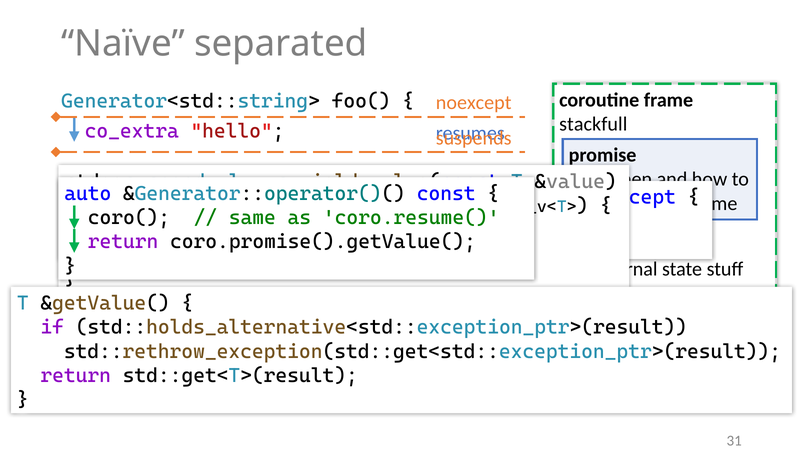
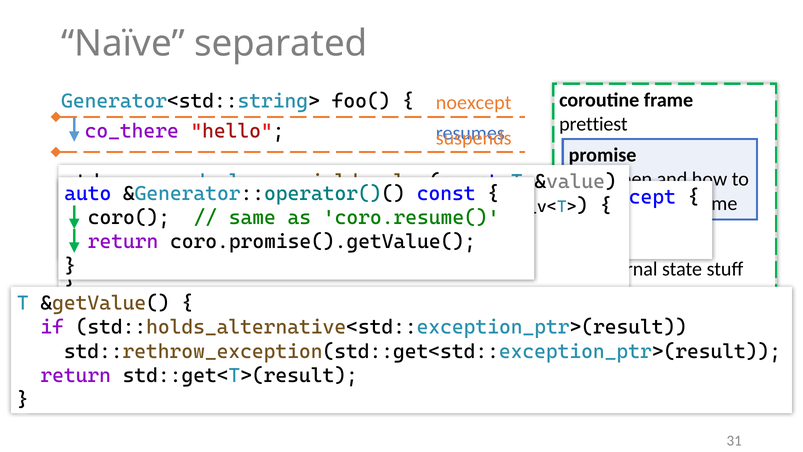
stackfull: stackfull -> prettiest
co_extra: co_extra -> co_there
